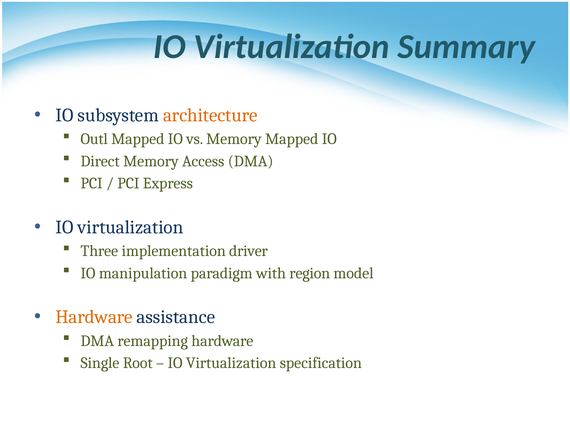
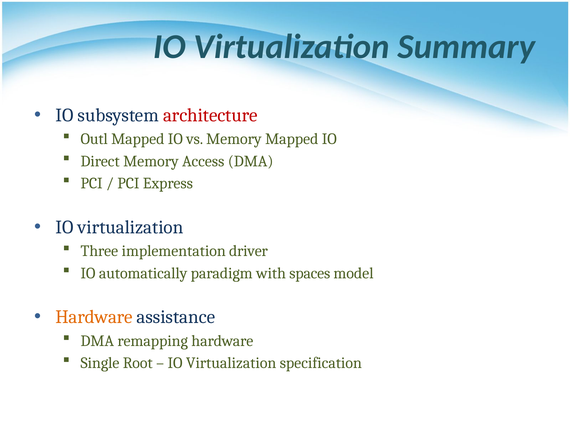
architecture colour: orange -> red
manipulation: manipulation -> automatically
region: region -> spaces
